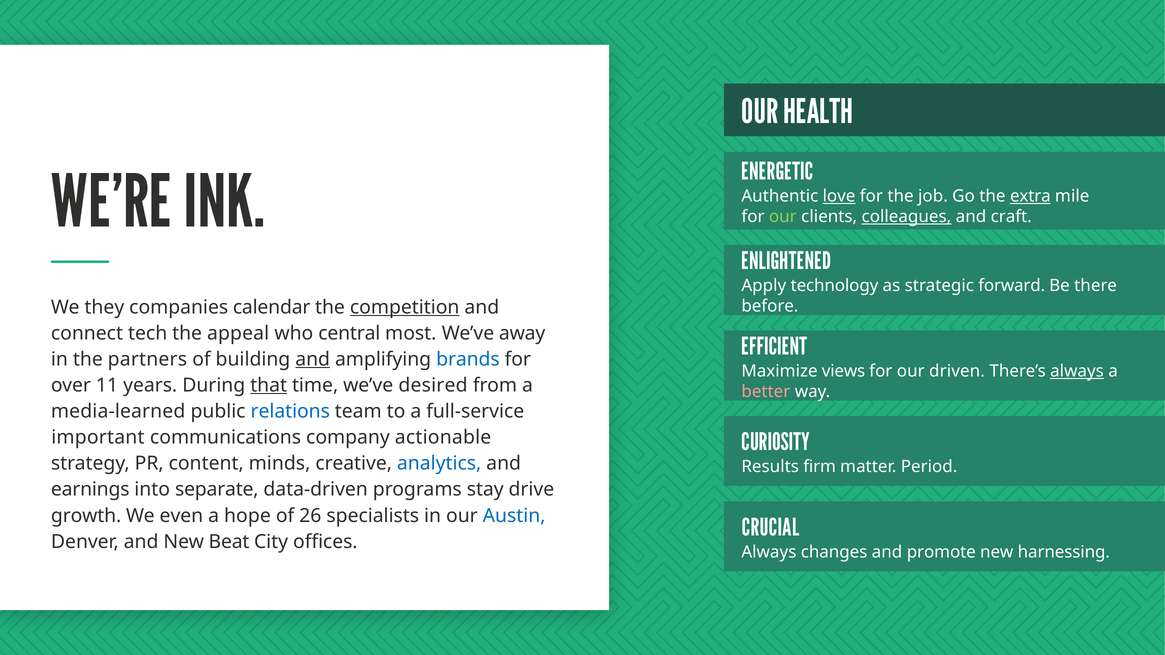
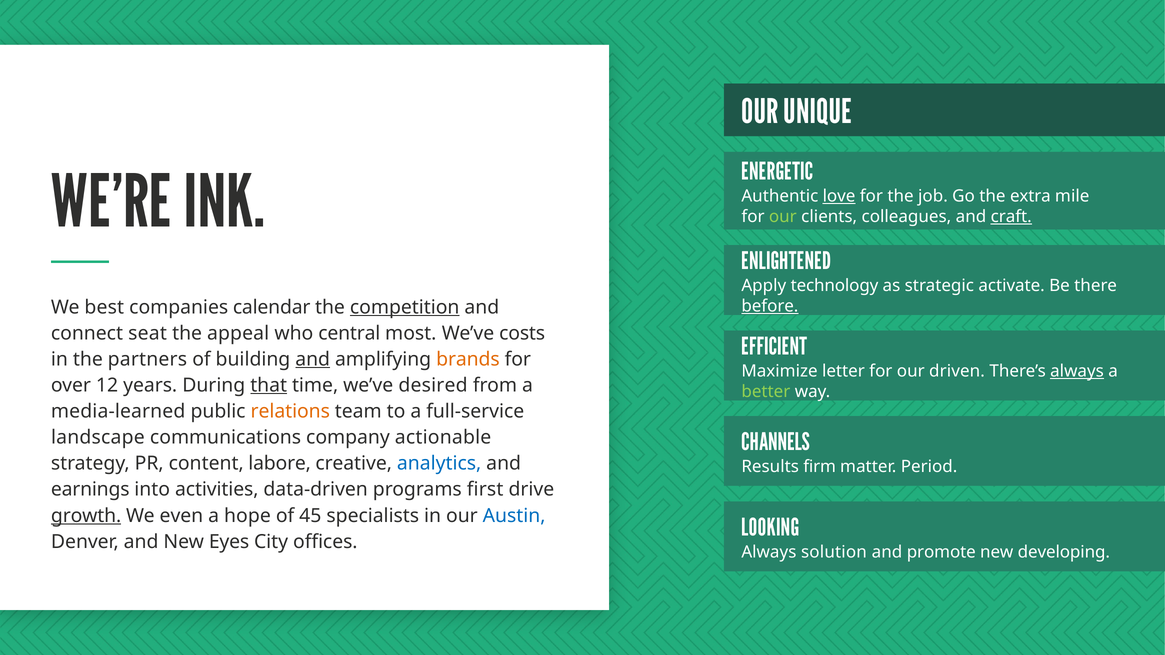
HEALTH: HEALTH -> UNIQUE
extra underline: present -> none
colleagues underline: present -> none
craft underline: none -> present
forward: forward -> activate
before underline: none -> present
they: they -> best
tech: tech -> seat
away: away -> costs
brands colour: blue -> orange
views: views -> letter
11: 11 -> 12
better colour: pink -> light green
relations colour: blue -> orange
important: important -> landscape
CURIOSITY: CURIOSITY -> CHANNELS
minds: minds -> labore
separate: separate -> activities
stay: stay -> first
growth underline: none -> present
26: 26 -> 45
CRUCIAL: CRUCIAL -> LOOKING
Beat: Beat -> Eyes
changes: changes -> solution
harnessing: harnessing -> developing
